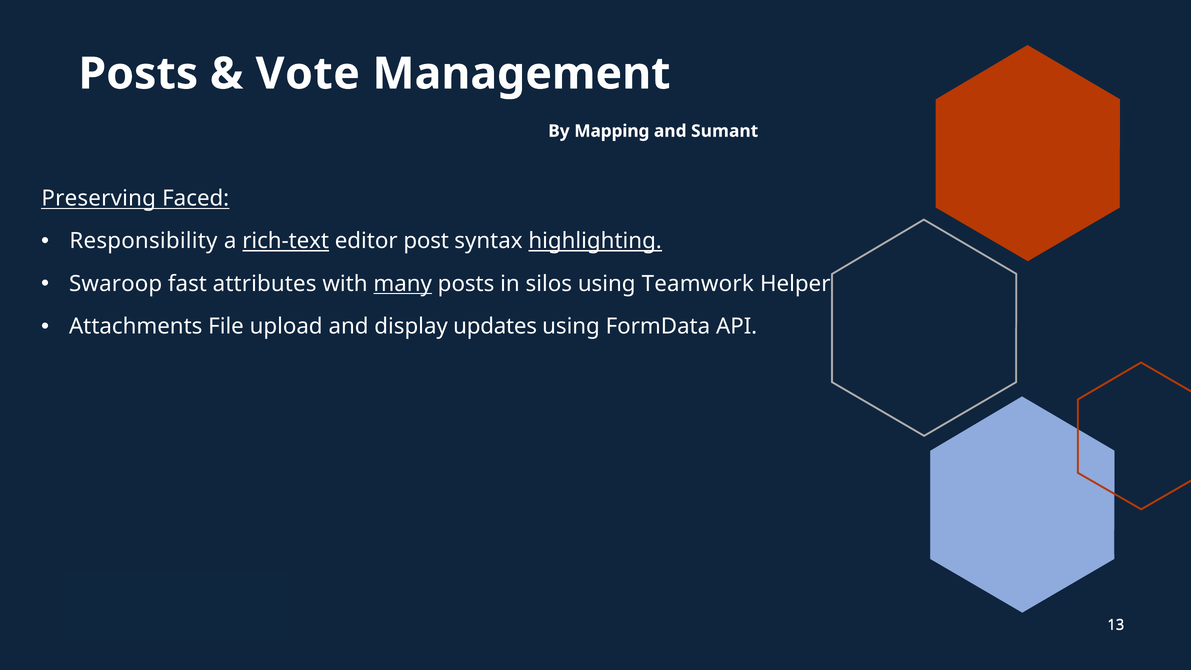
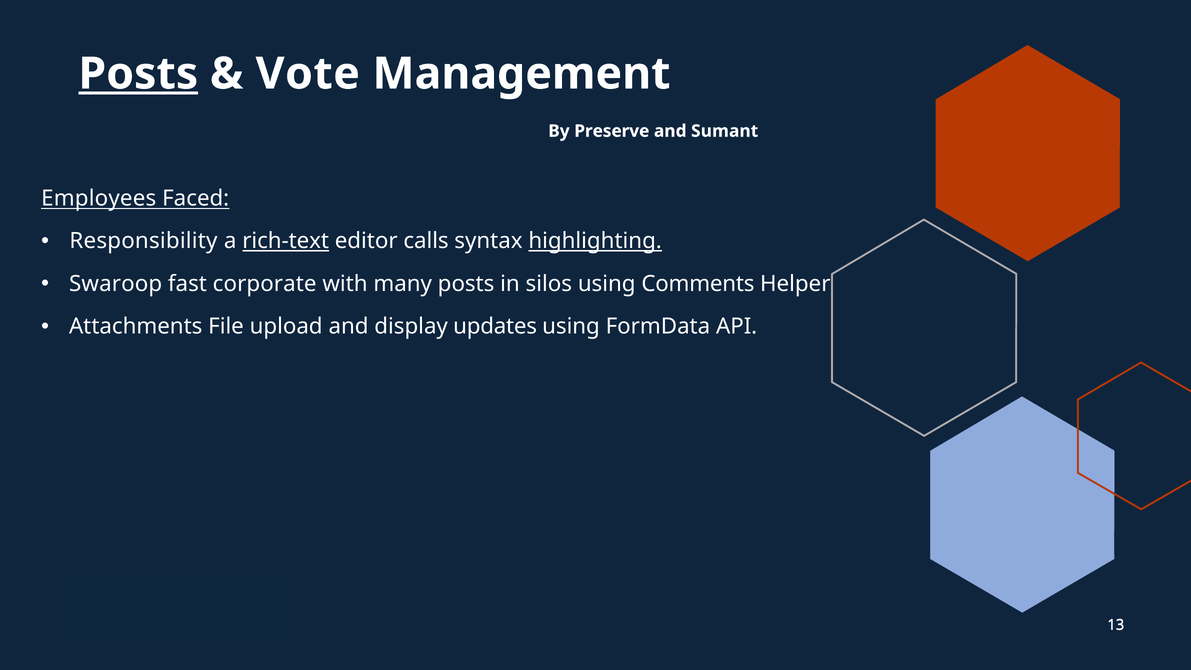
Posts at (138, 74) underline: none -> present
Mapping: Mapping -> Preserve
Preserving: Preserving -> Employees
post: post -> calls
attributes: attributes -> corporate
many underline: present -> none
Teamwork: Teamwork -> Comments
